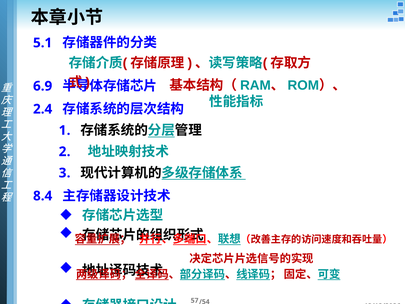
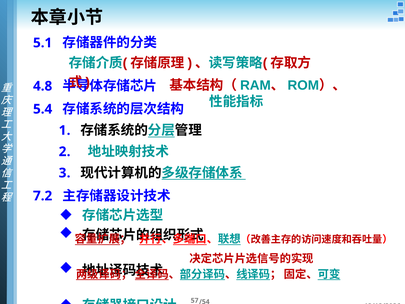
6.9: 6.9 -> 4.8
2.4: 2.4 -> 5.4
8.4: 8.4 -> 7.2
